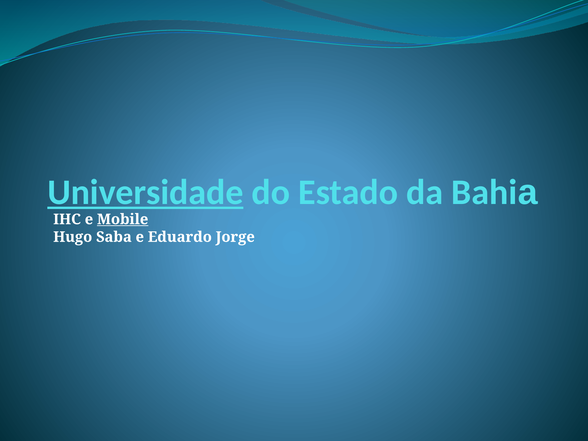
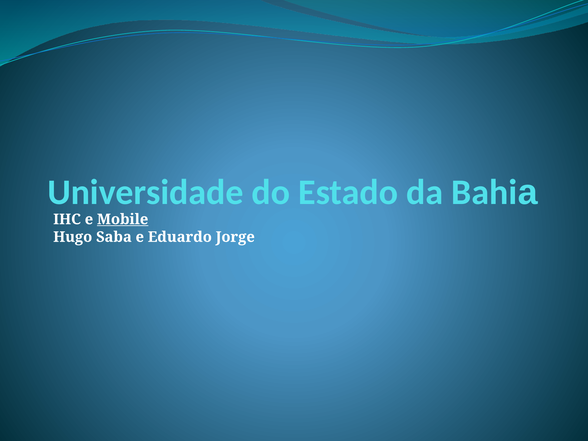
Universidade underline: present -> none
